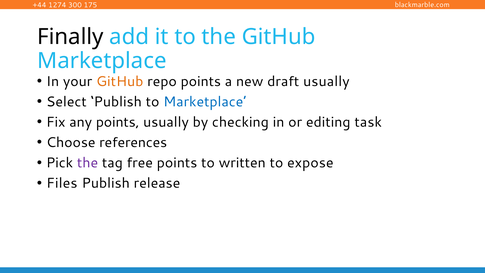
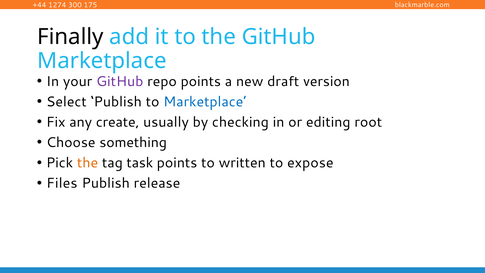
GitHub at (120, 81) colour: orange -> purple
draft usually: usually -> version
any points: points -> create
task: task -> root
references: references -> something
the at (88, 163) colour: purple -> orange
free: free -> task
